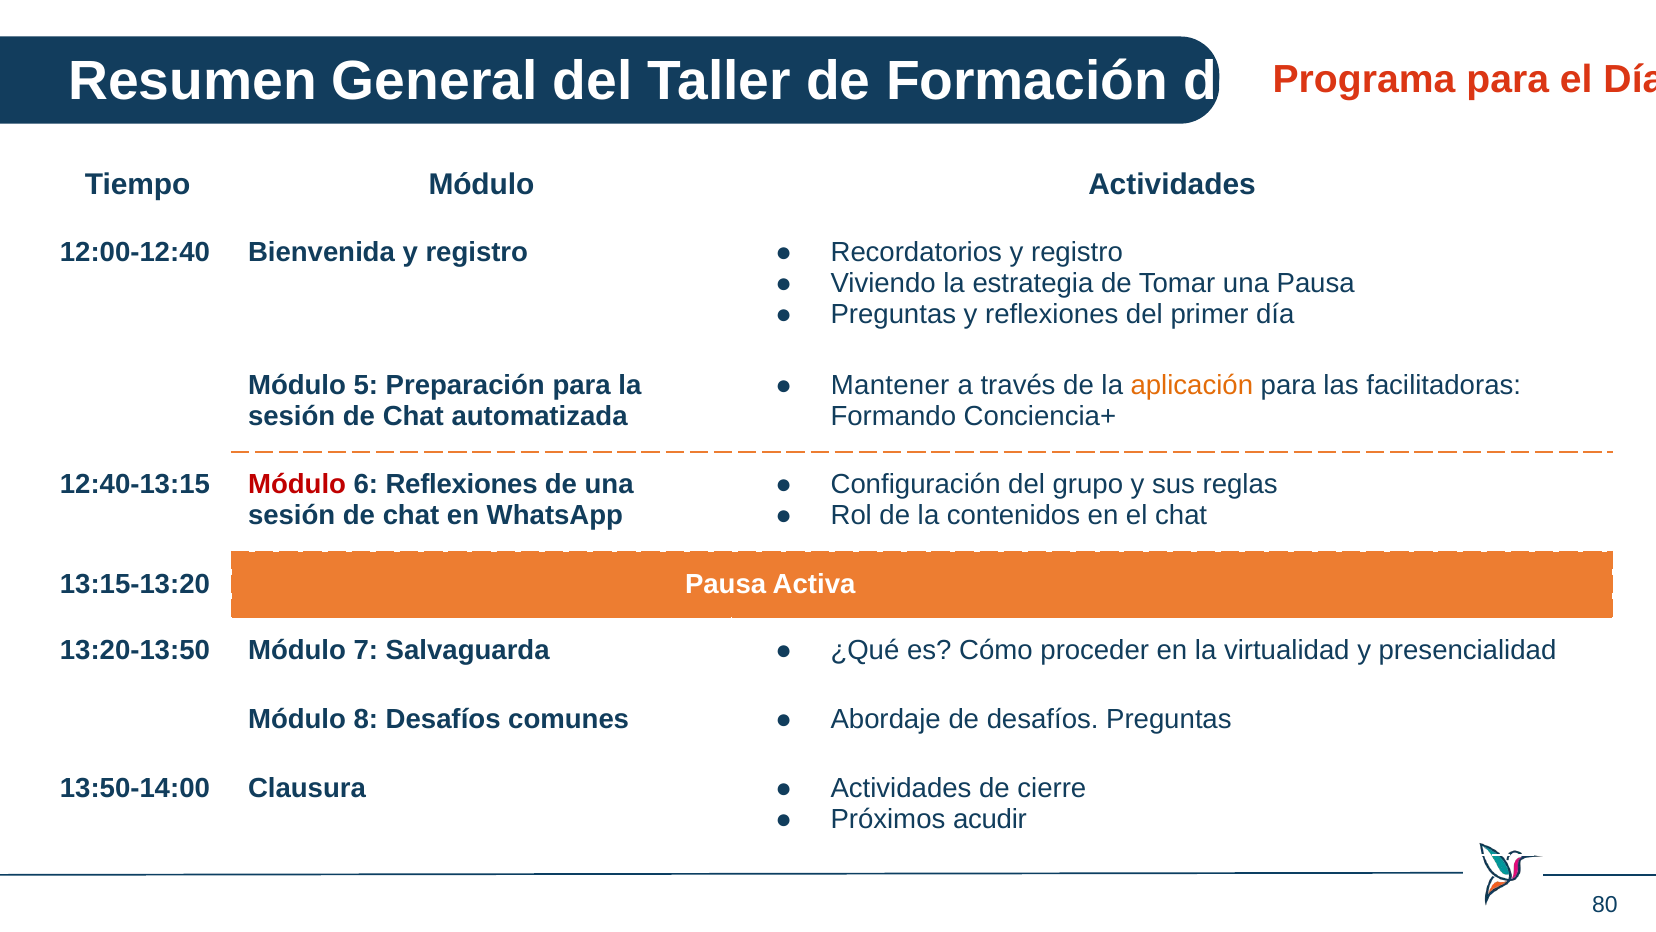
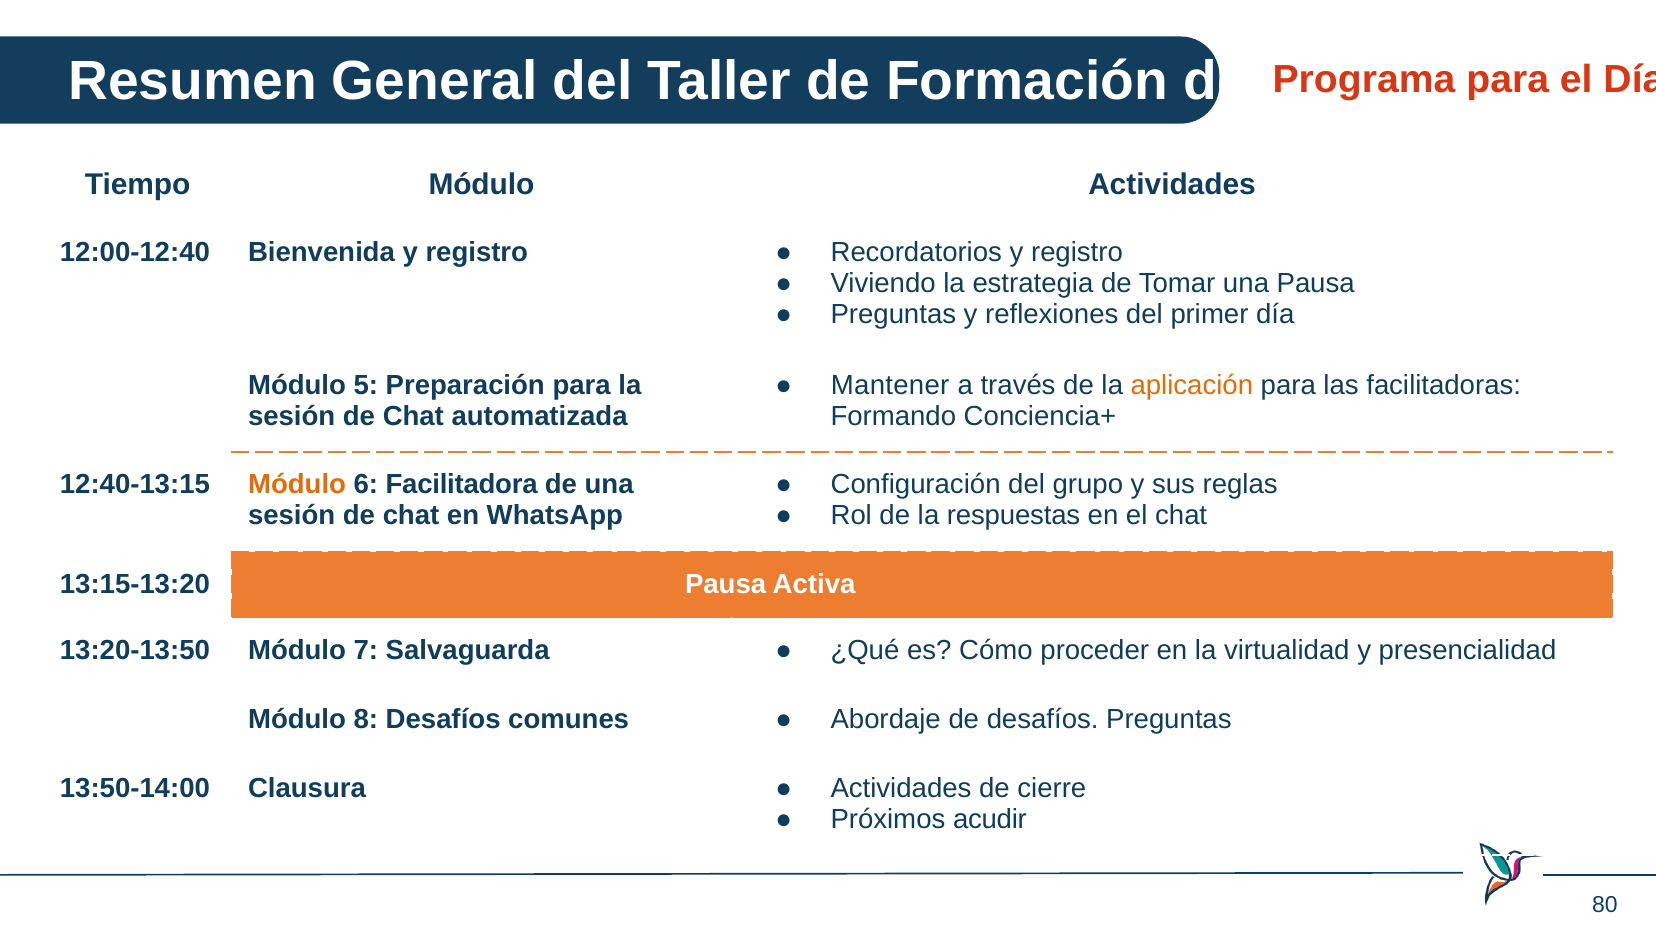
Módulo at (297, 484) colour: red -> orange
6 Reflexiones: Reflexiones -> Facilitadora
contenidos: contenidos -> respuestas
